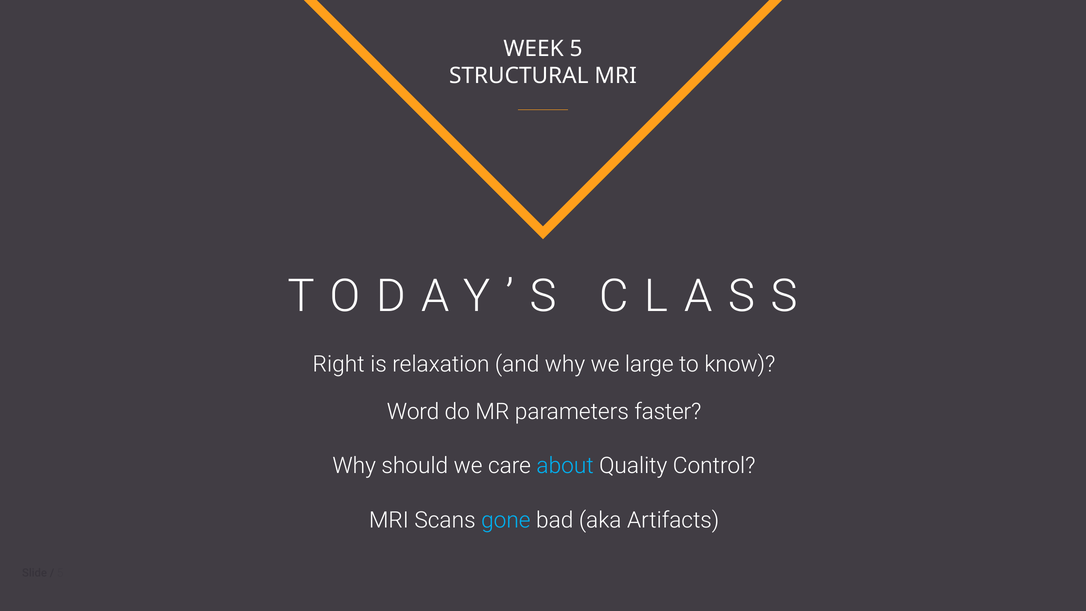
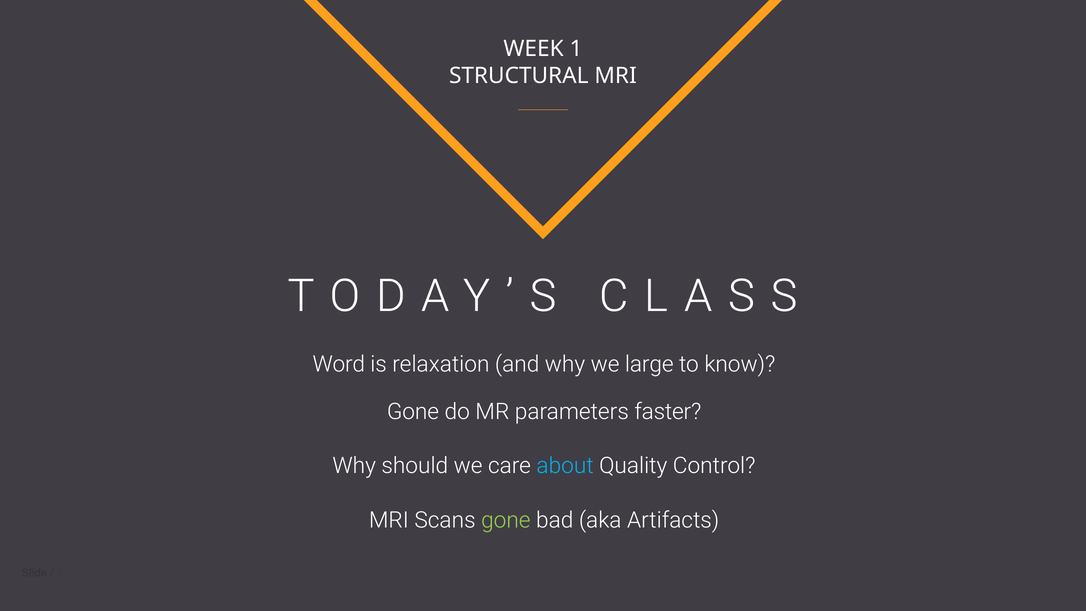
WEEK 5: 5 -> 1
Right: Right -> Word
Word at (413, 411): Word -> Gone
gone at (506, 520) colour: light blue -> light green
